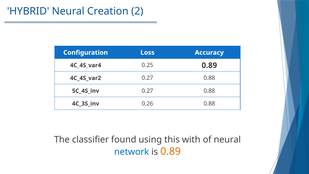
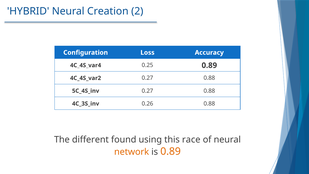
classifier: classifier -> different
with: with -> race
network colour: blue -> orange
